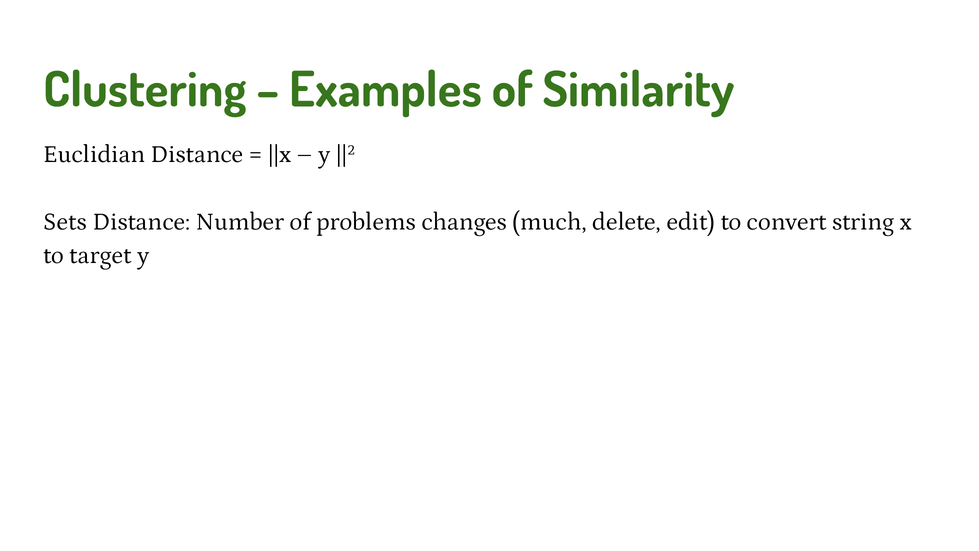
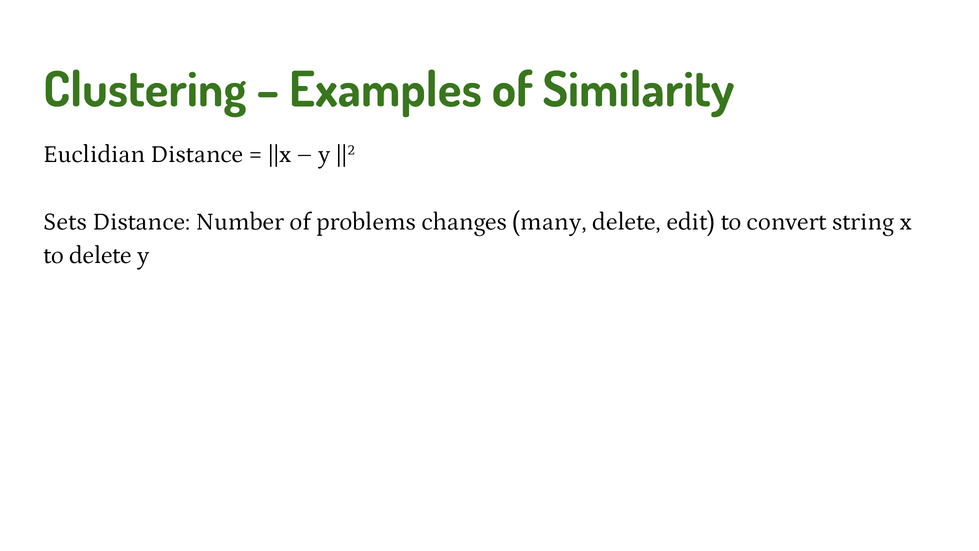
much: much -> many
to target: target -> delete
